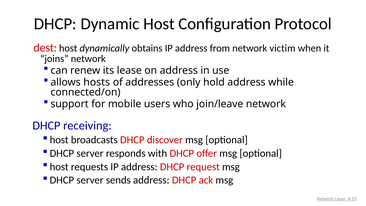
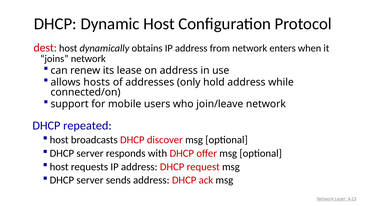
victim: victim -> enters
receiving: receiving -> repeated
